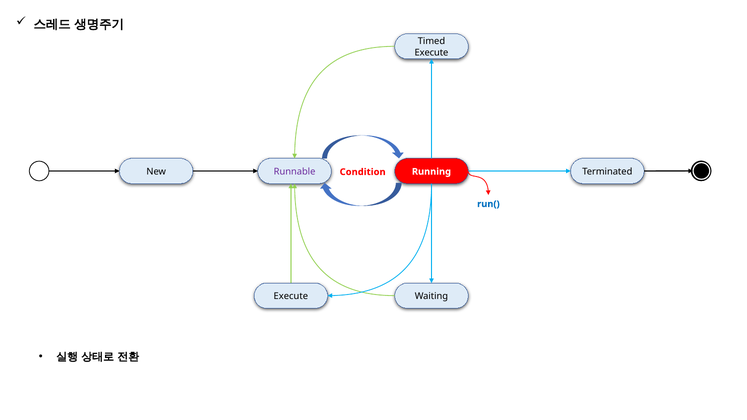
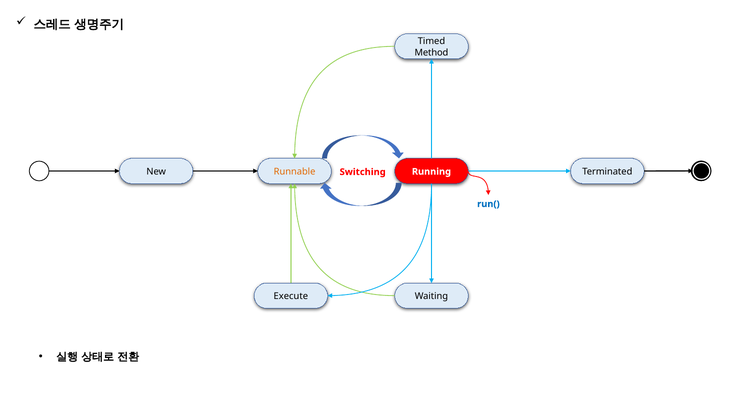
Execute at (431, 53): Execute -> Method
Runnable colour: purple -> orange
Condition: Condition -> Switching
